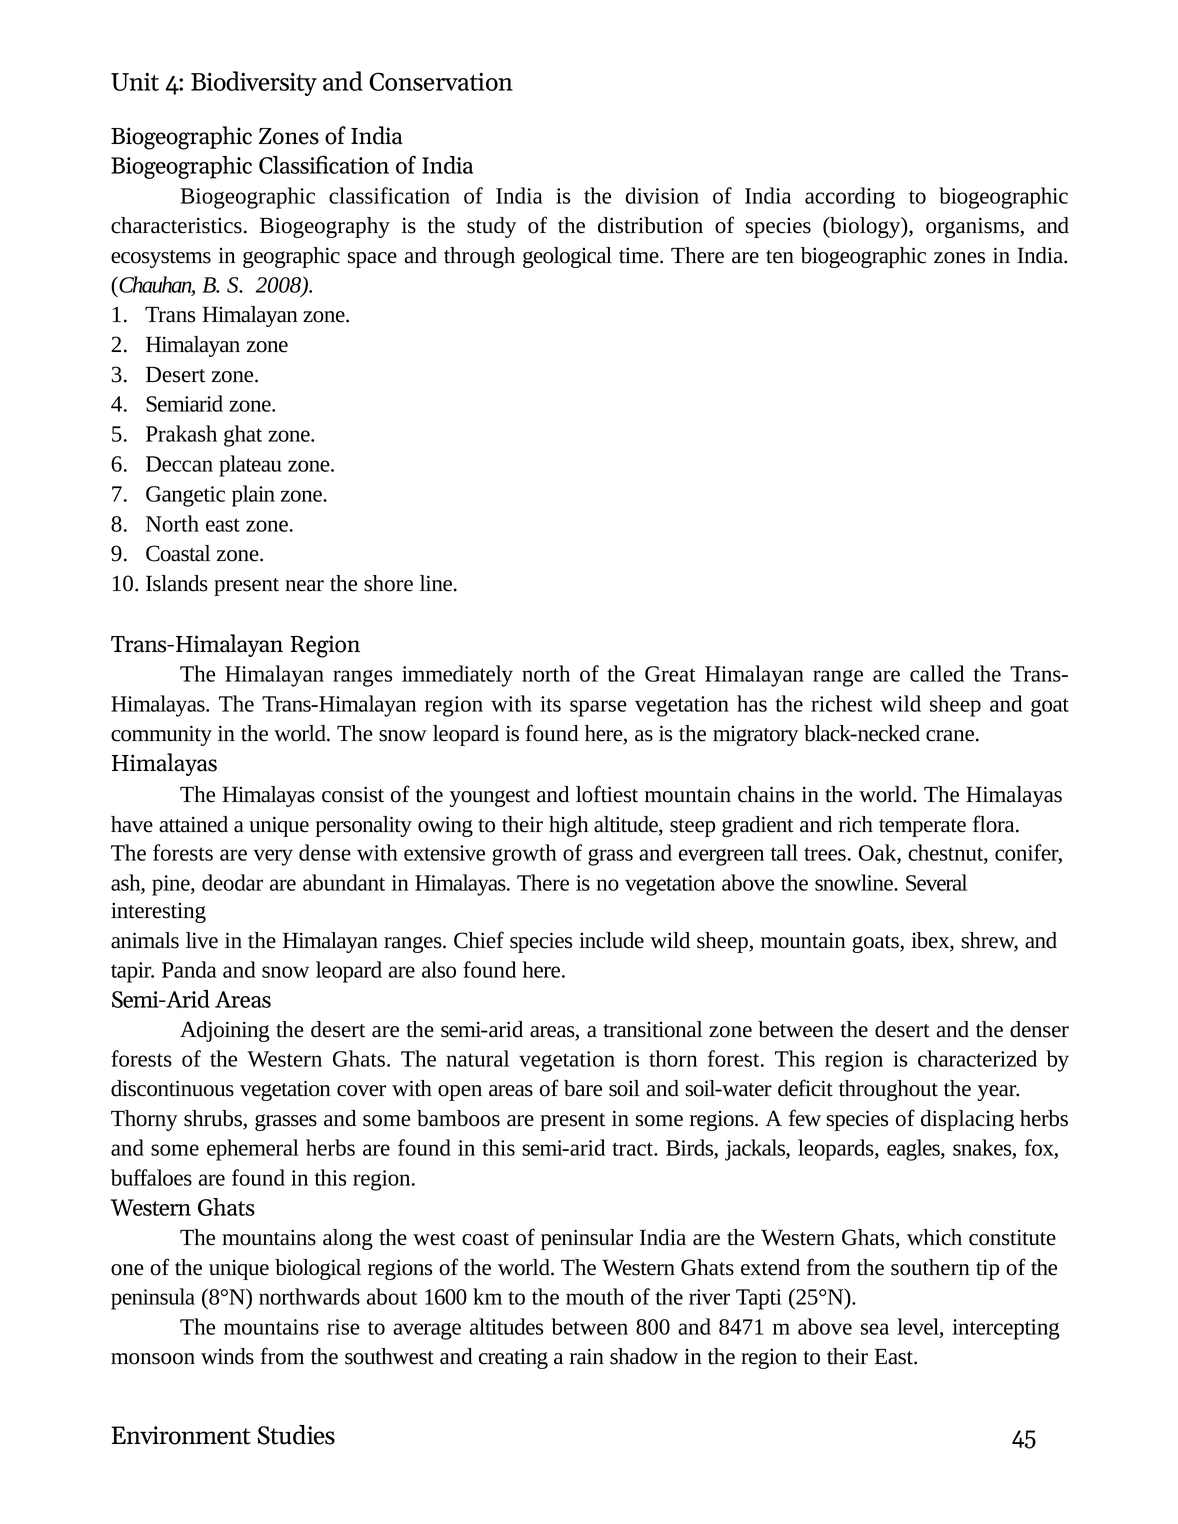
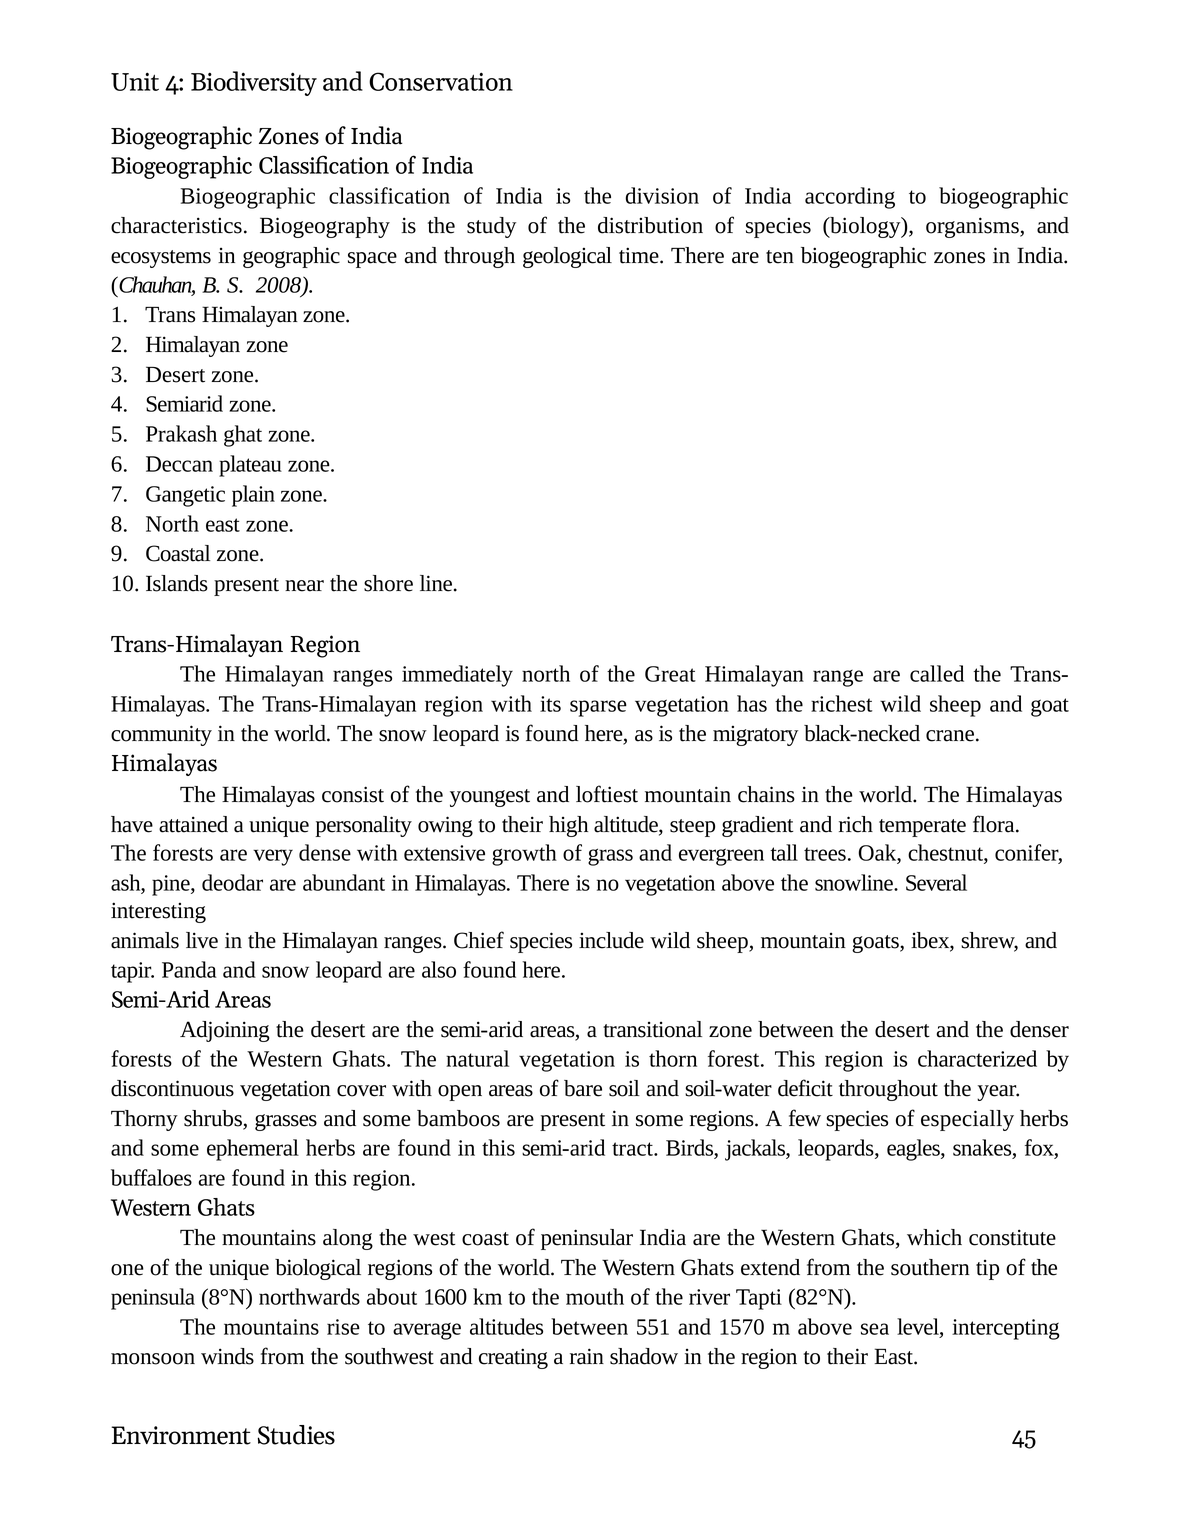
displacing: displacing -> especially
25°N: 25°N -> 82°N
800: 800 -> 551
8471: 8471 -> 1570
